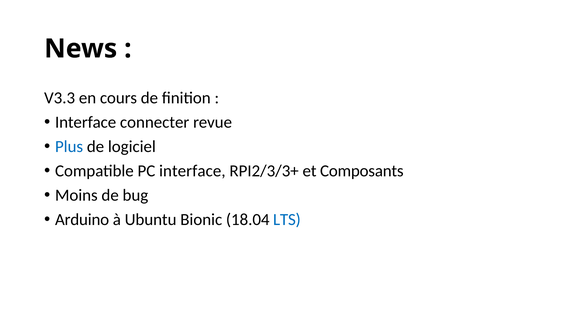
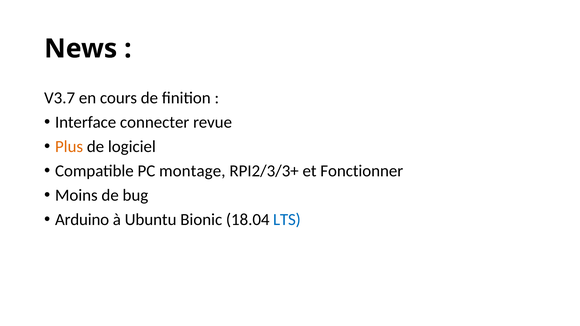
V3.3: V3.3 -> V3.7
Plus colour: blue -> orange
PC interface: interface -> montage
Composants: Composants -> Fonctionner
